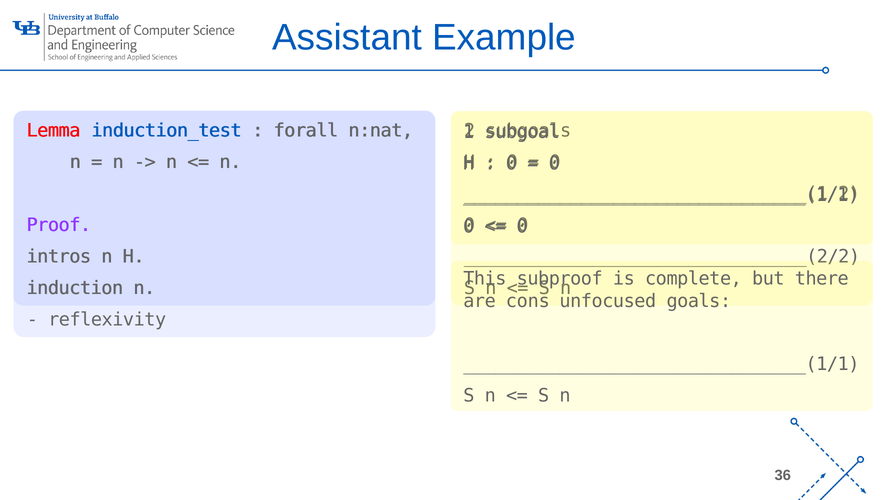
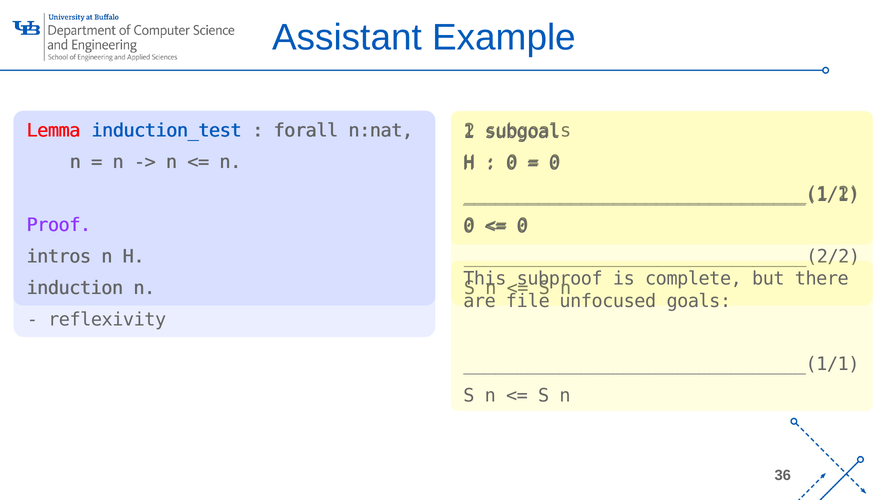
cons: cons -> file
